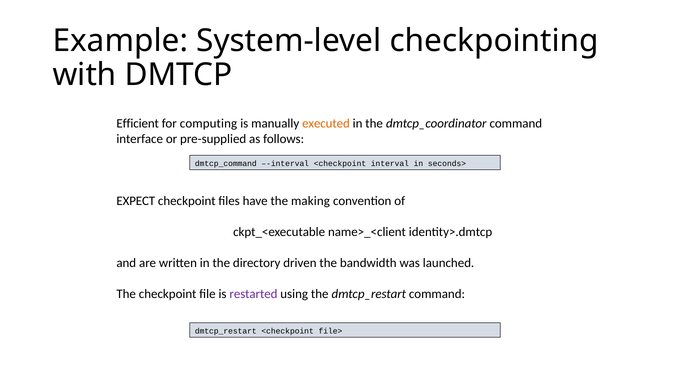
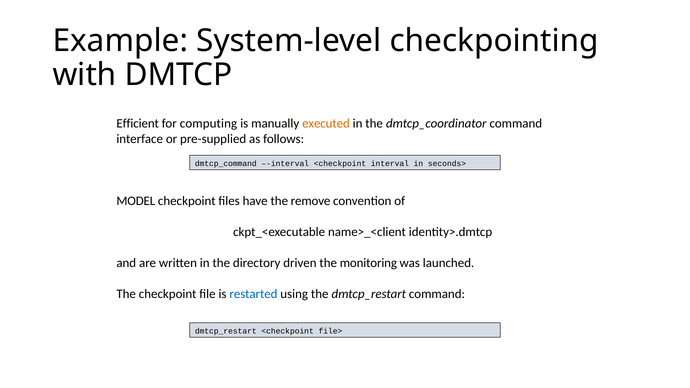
EXPECT: EXPECT -> MODEL
making: making -> remove
bandwidth: bandwidth -> monitoring
restarted colour: purple -> blue
